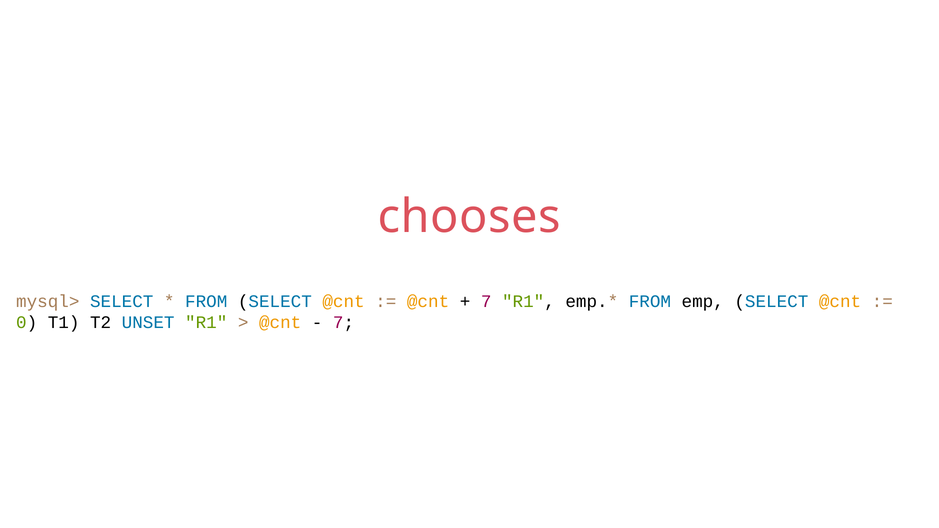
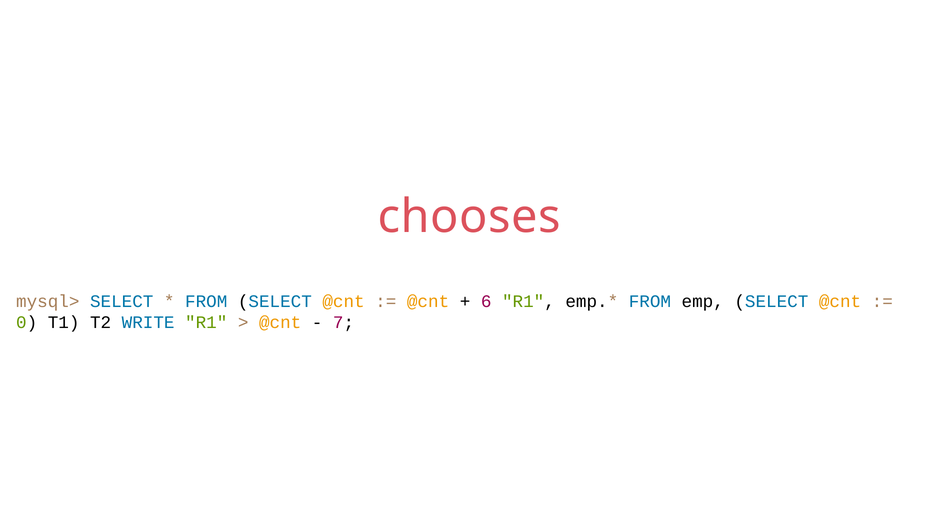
7 at (486, 302): 7 -> 6
UNSET: UNSET -> WRITE
